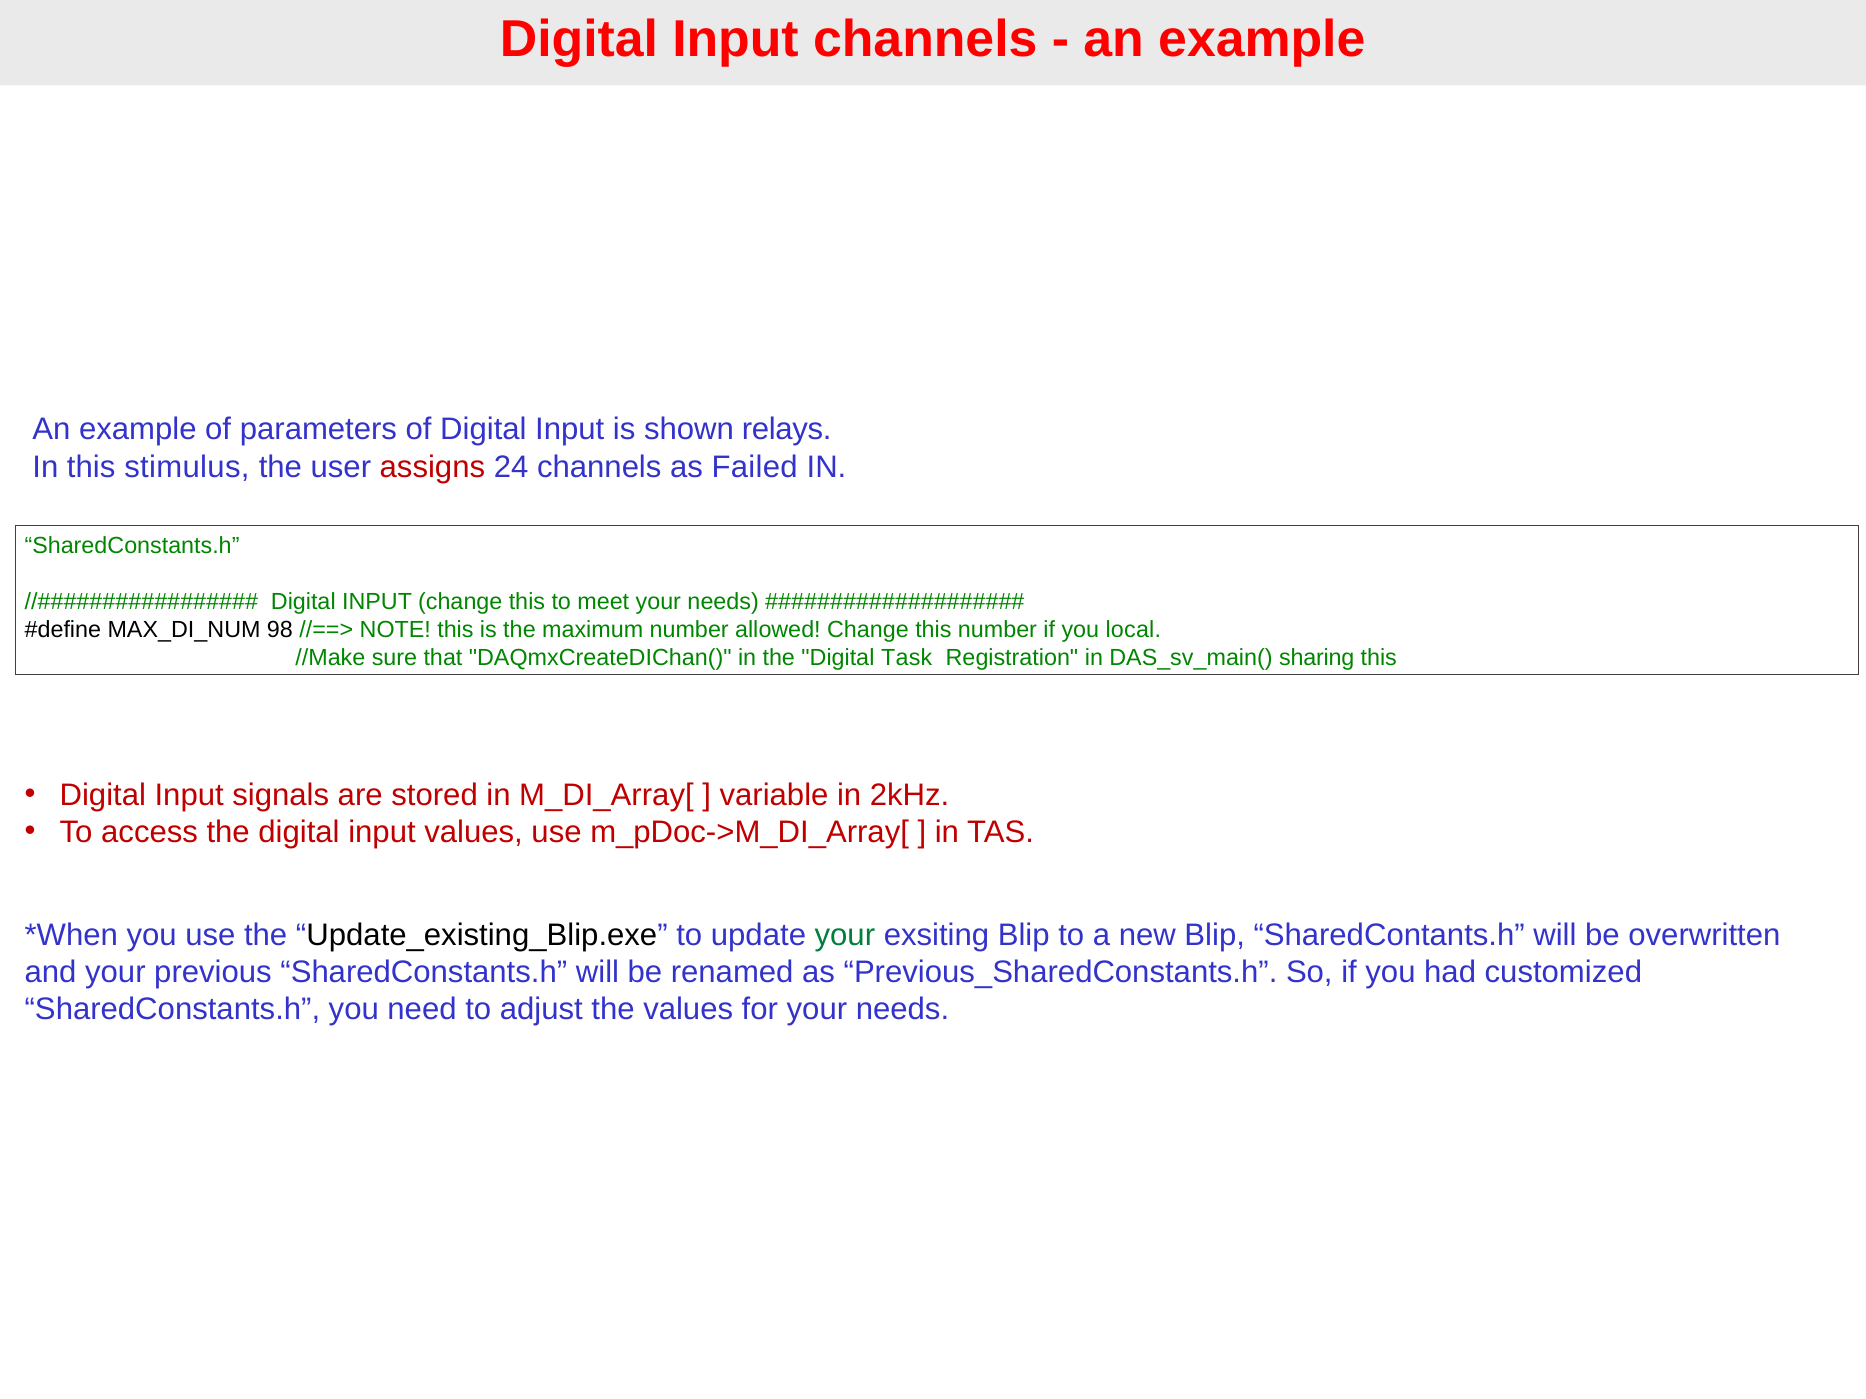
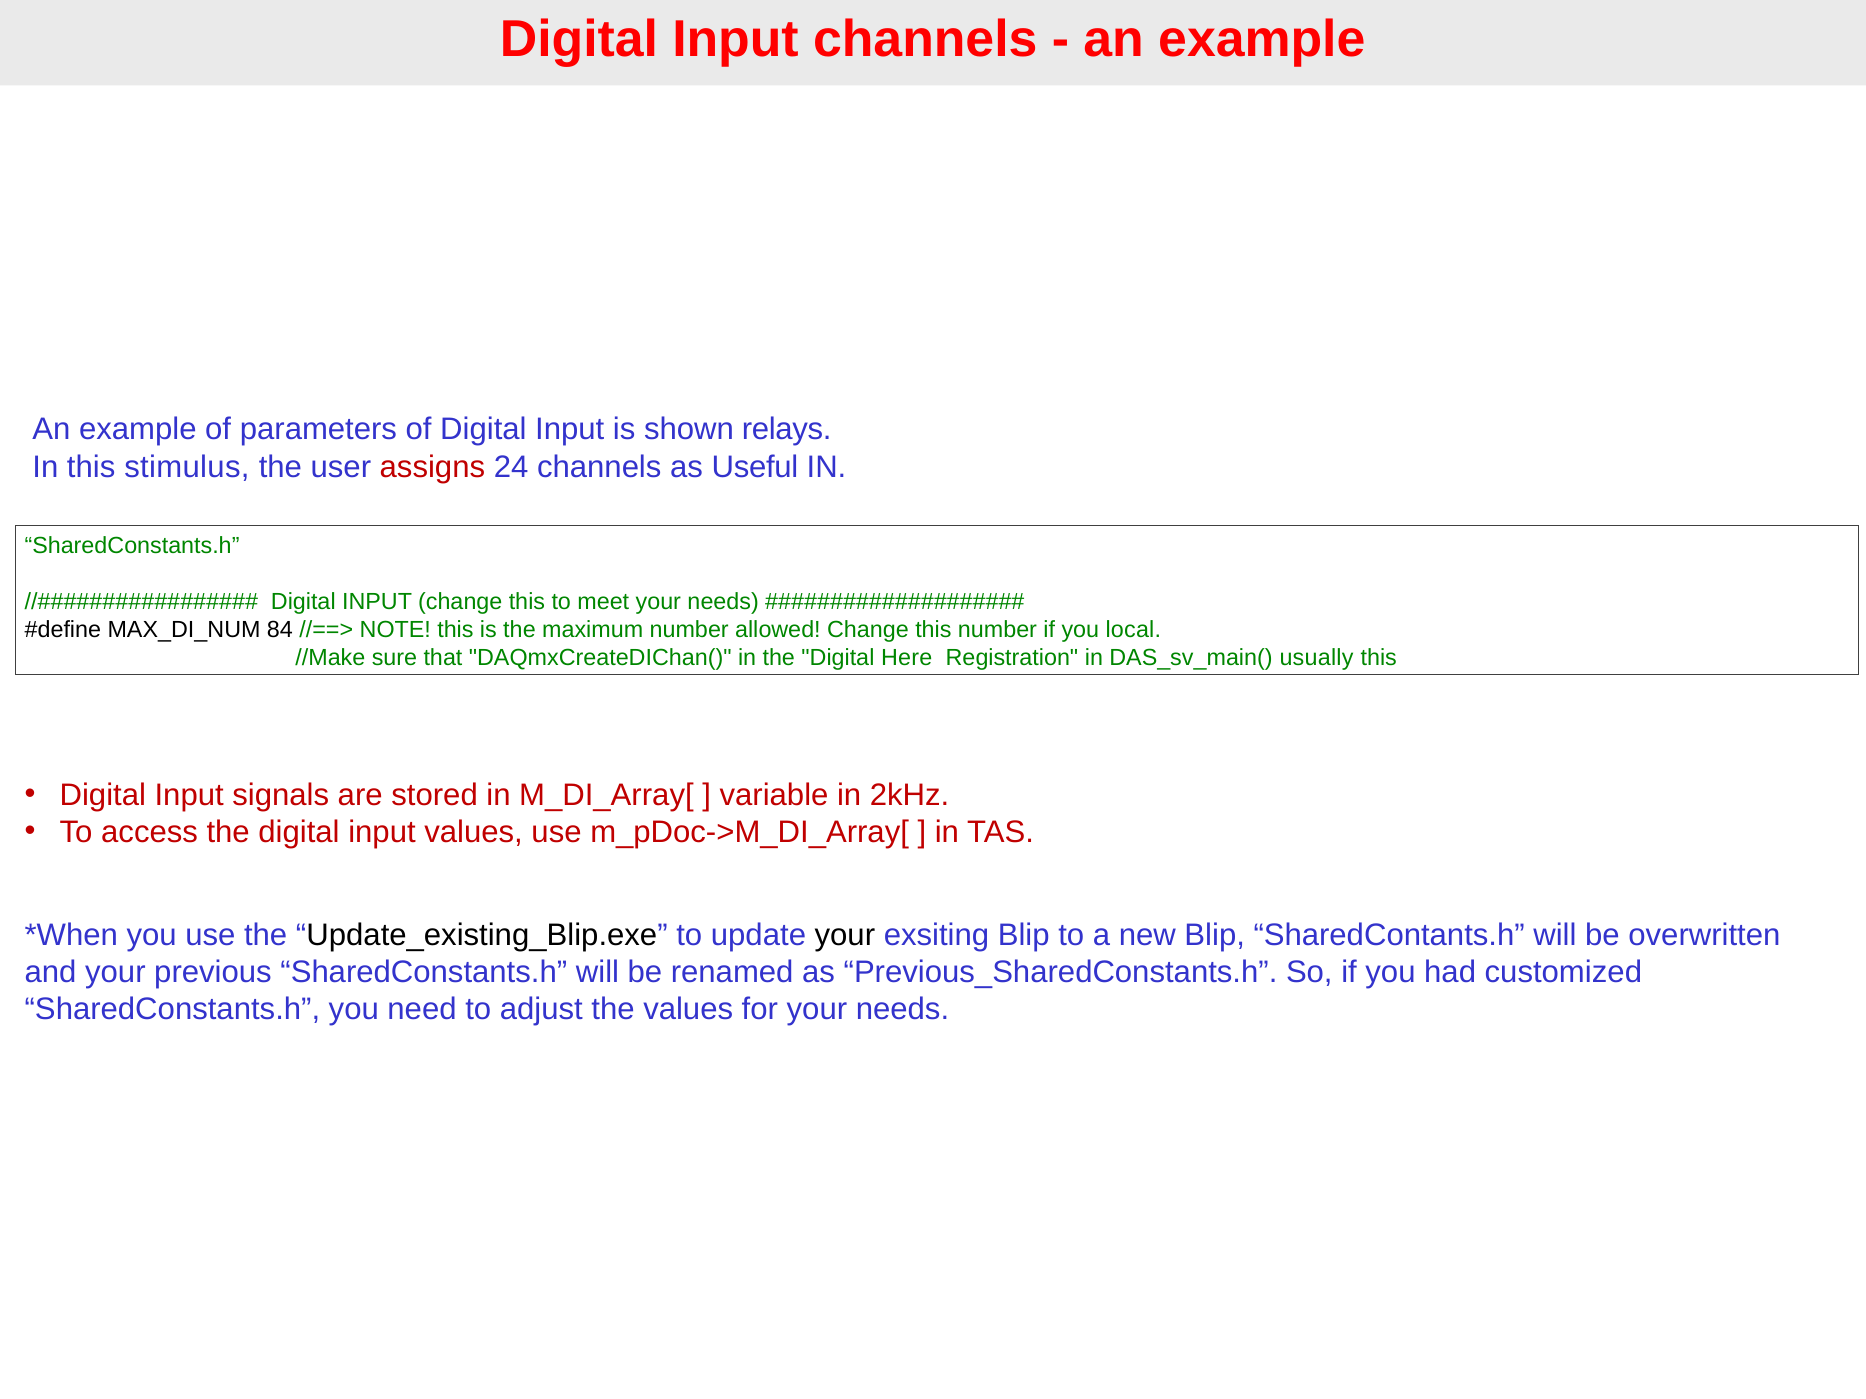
Failed: Failed -> Useful
98: 98 -> 84
Task: Task -> Here
sharing: sharing -> usually
your at (845, 935) colour: green -> black
